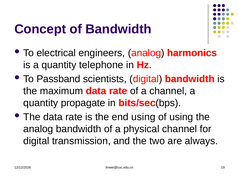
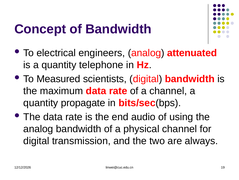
harmonics: harmonics -> attenuated
Passband: Passband -> Measured
end using: using -> audio
